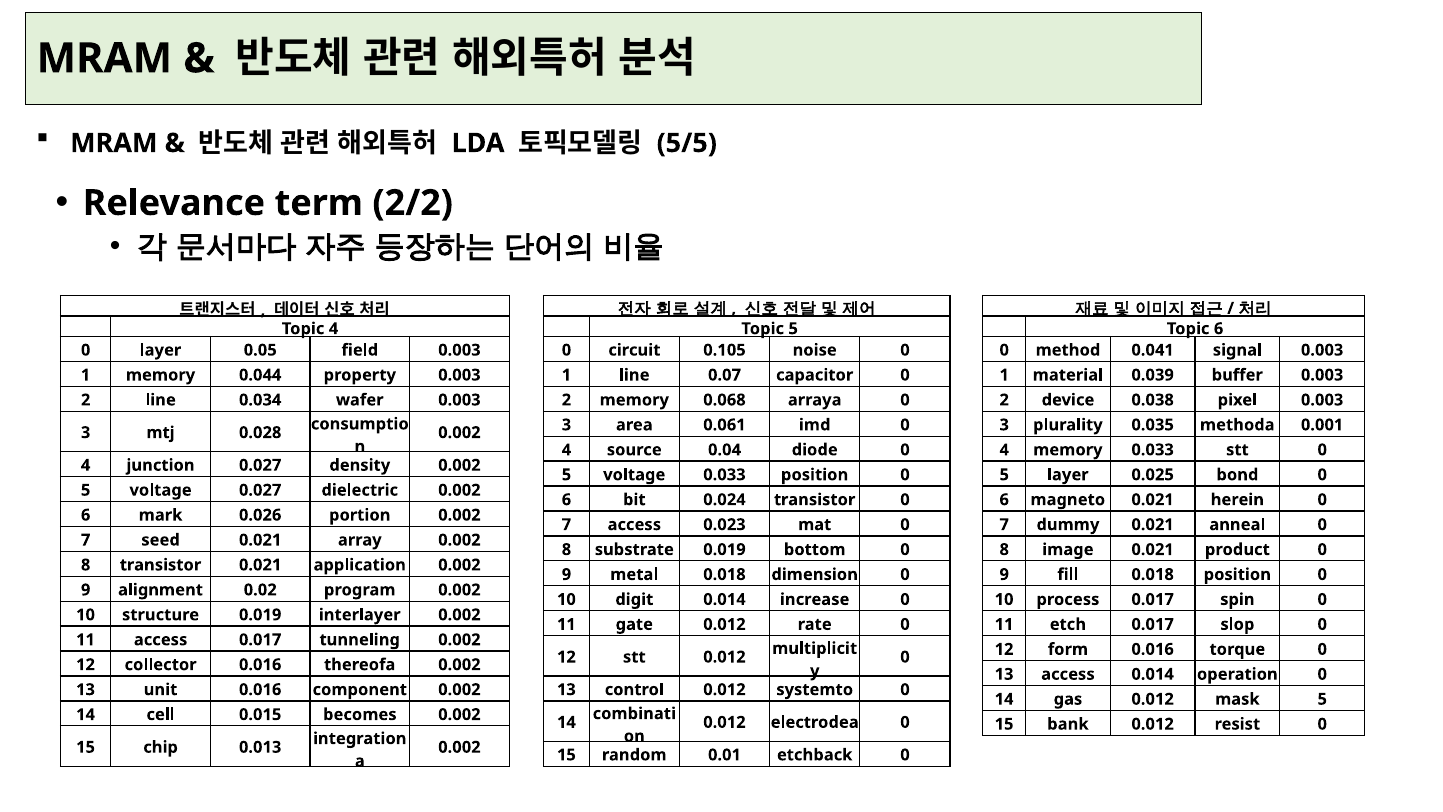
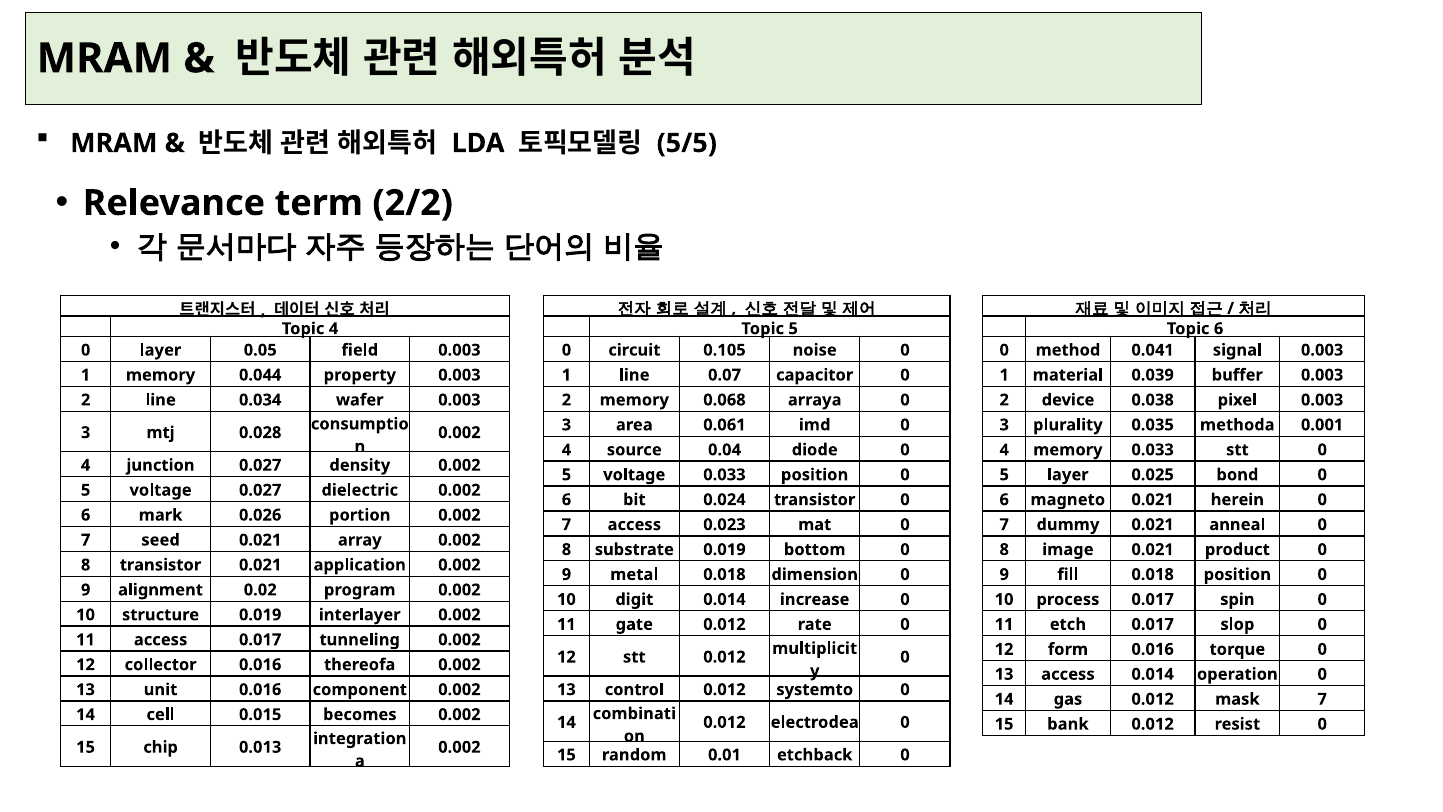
mask 5: 5 -> 7
